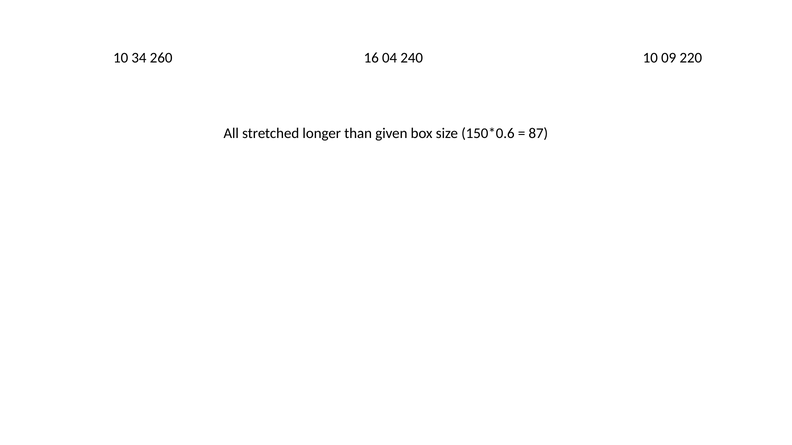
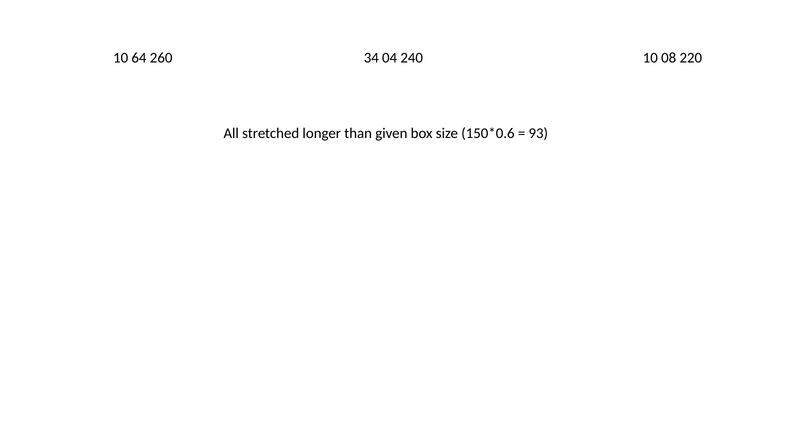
34: 34 -> 64
16: 16 -> 34
09: 09 -> 08
87: 87 -> 93
